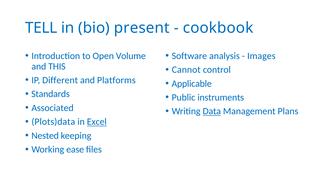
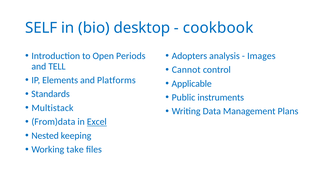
TELL: TELL -> SELF
present: present -> desktop
Software: Software -> Adopters
Volume: Volume -> Periods
THIS: THIS -> TELL
Different: Different -> Elements
Associated: Associated -> Multistack
Data underline: present -> none
Plots)data: Plots)data -> From)data
ease: ease -> take
